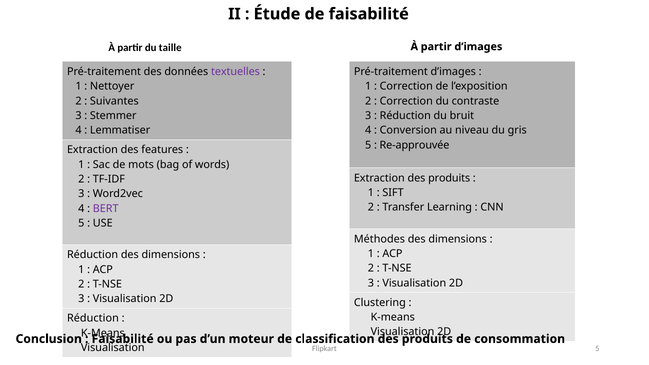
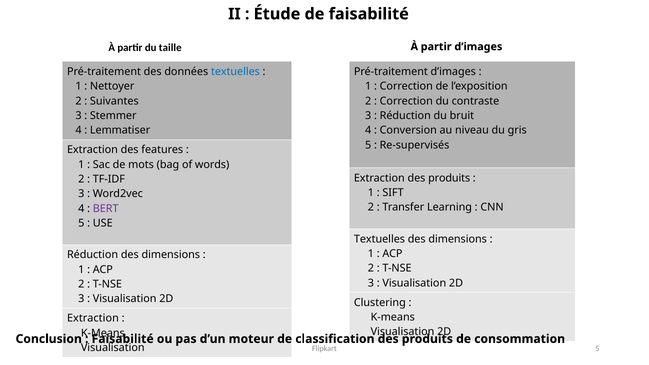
textuelles at (235, 72) colour: purple -> blue
Re-approuvée: Re-approuvée -> Re-supervisés
Méthodes at (379, 239): Méthodes -> Textuelles
Réduction at (93, 318): Réduction -> Extraction
